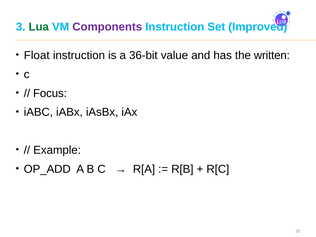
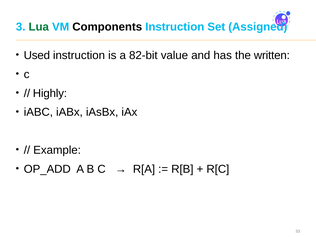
Components colour: purple -> black
Improved: Improved -> Assigned
Float: Float -> Used
36-bit: 36-bit -> 82-bit
Focus: Focus -> Highly
